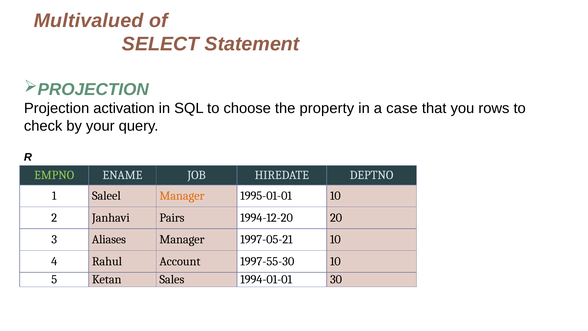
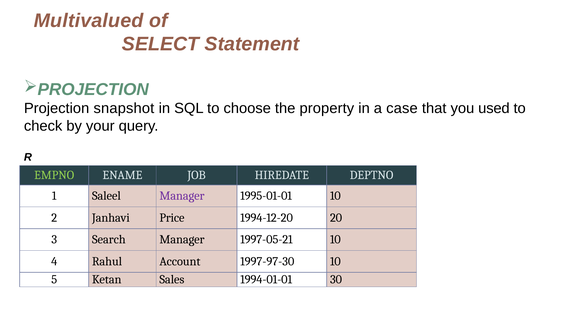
activation: activation -> snapshot
rows: rows -> used
Manager at (182, 196) colour: orange -> purple
Pairs: Pairs -> Price
Aliases: Aliases -> Search
1997-55-30: 1997-55-30 -> 1997-97-30
